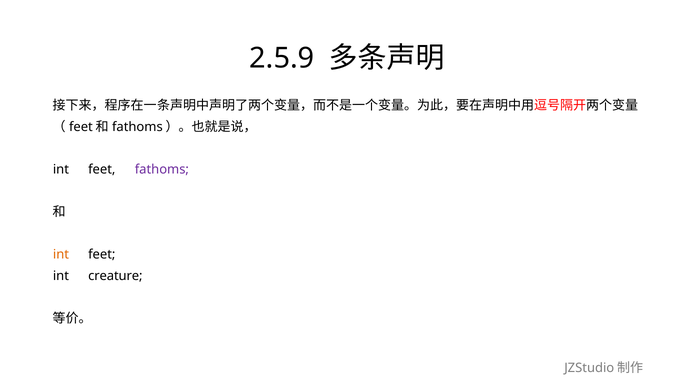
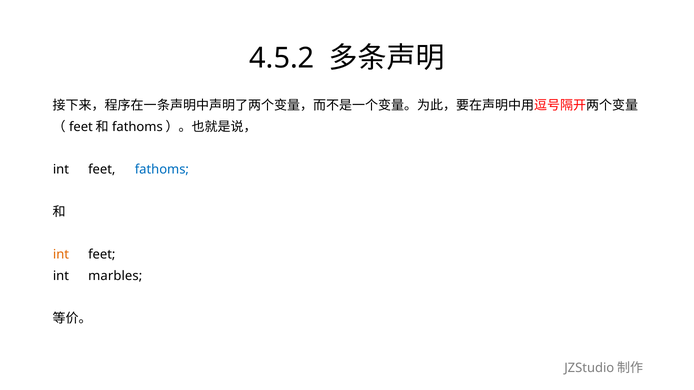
2.5.9: 2.5.9 -> 4.5.2
fathoms colour: purple -> blue
creature: creature -> marbles
